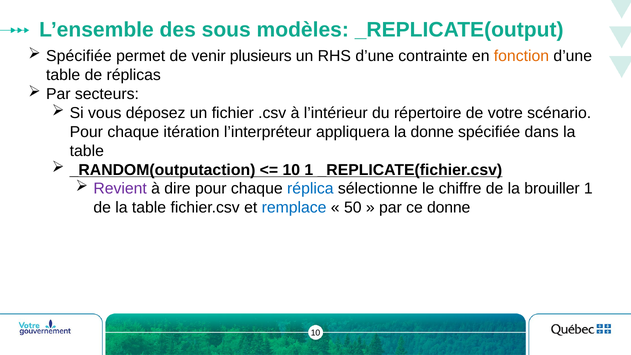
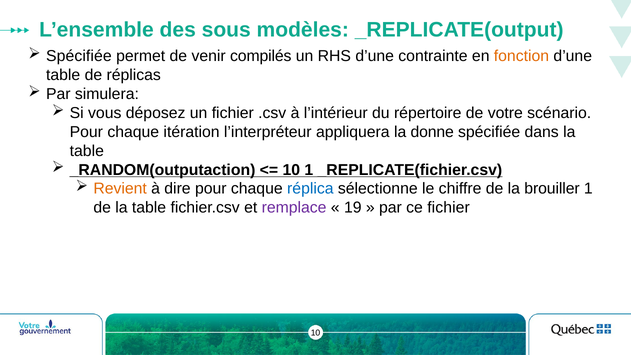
plusieurs: plusieurs -> compilés
secteurs: secteurs -> simulera
Revient colour: purple -> orange
remplace colour: blue -> purple
50: 50 -> 19
ce donne: donne -> fichier
